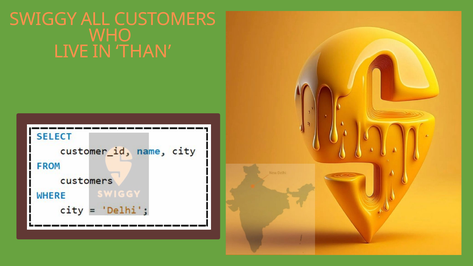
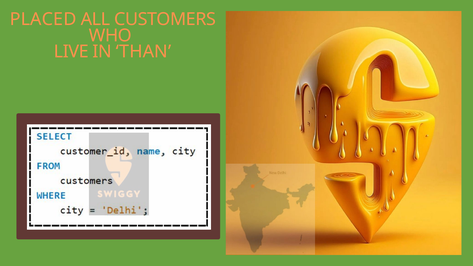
SWIGGY: SWIGGY -> PLACED
